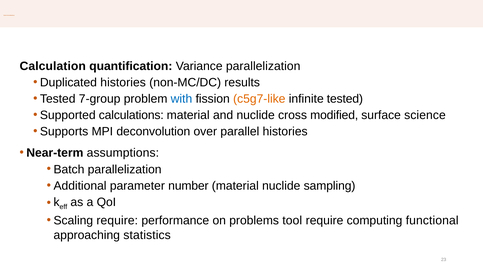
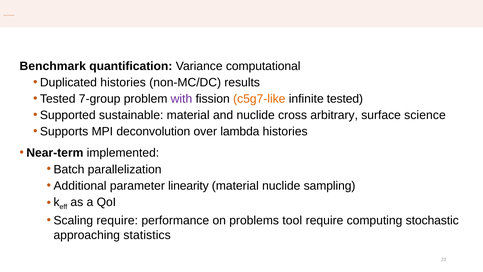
Calculation: Calculation -> Benchmark
Variance parallelization: parallelization -> computational
with colour: blue -> purple
calculations: calculations -> sustainable
modified: modified -> arbitrary
parallel: parallel -> lambda
assumptions: assumptions -> implemented
number: number -> linearity
functional: functional -> stochastic
